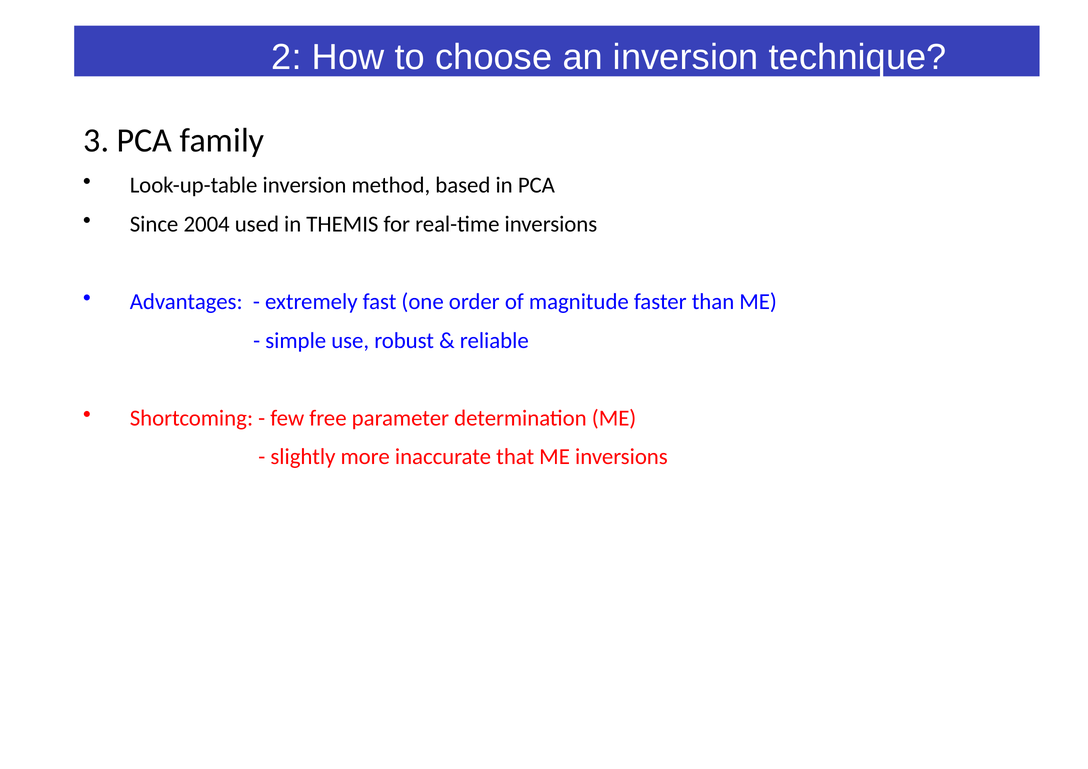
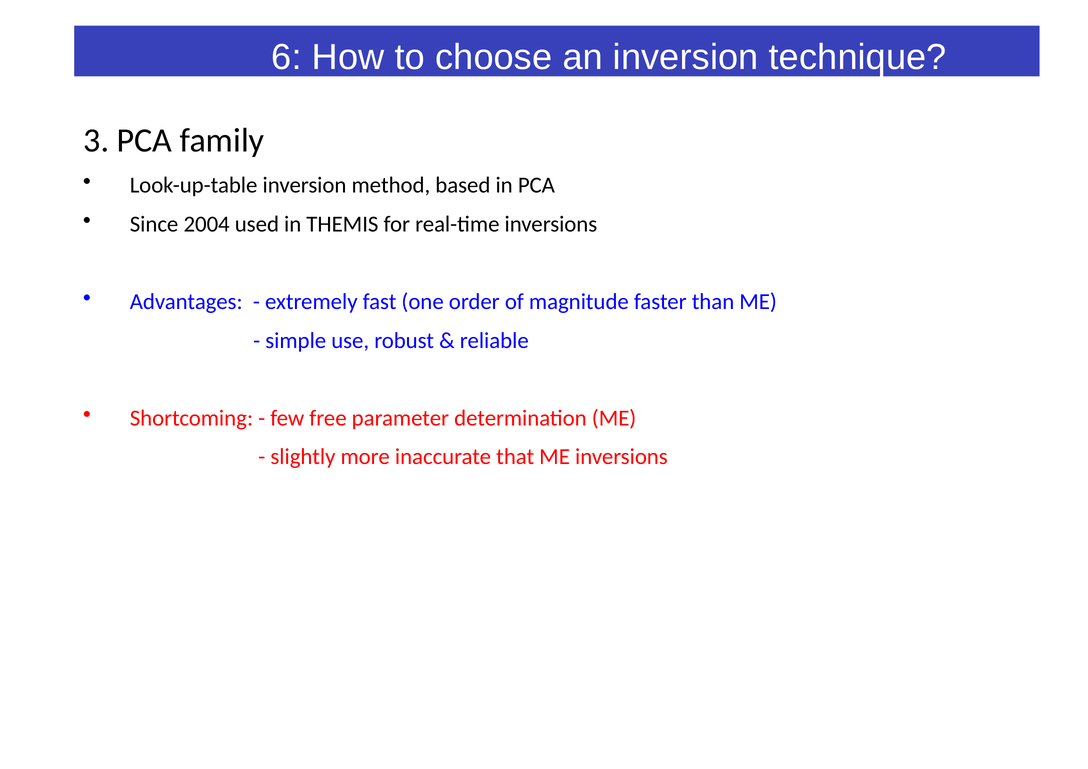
2: 2 -> 6
